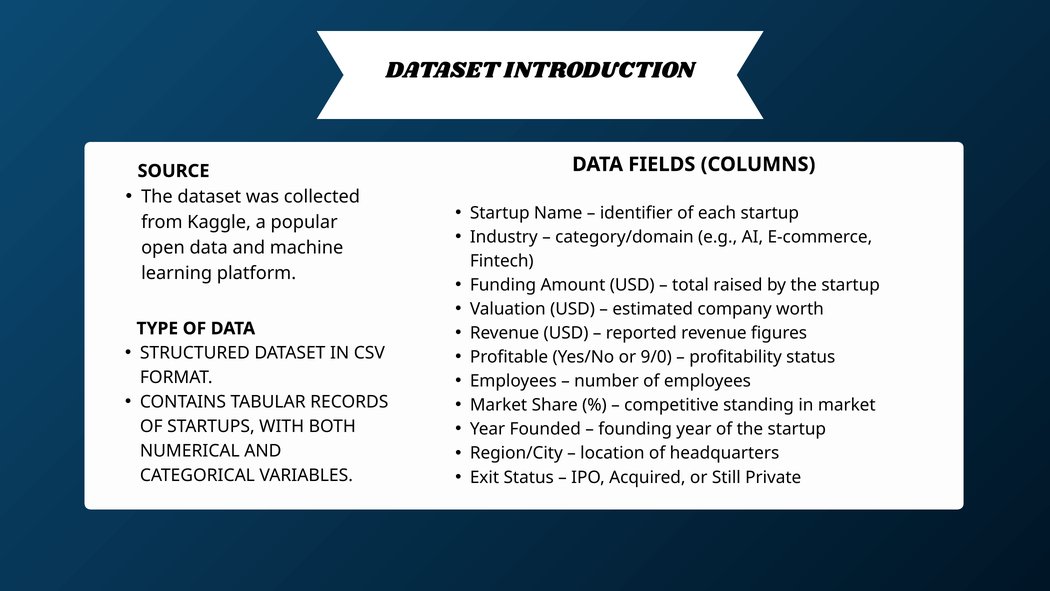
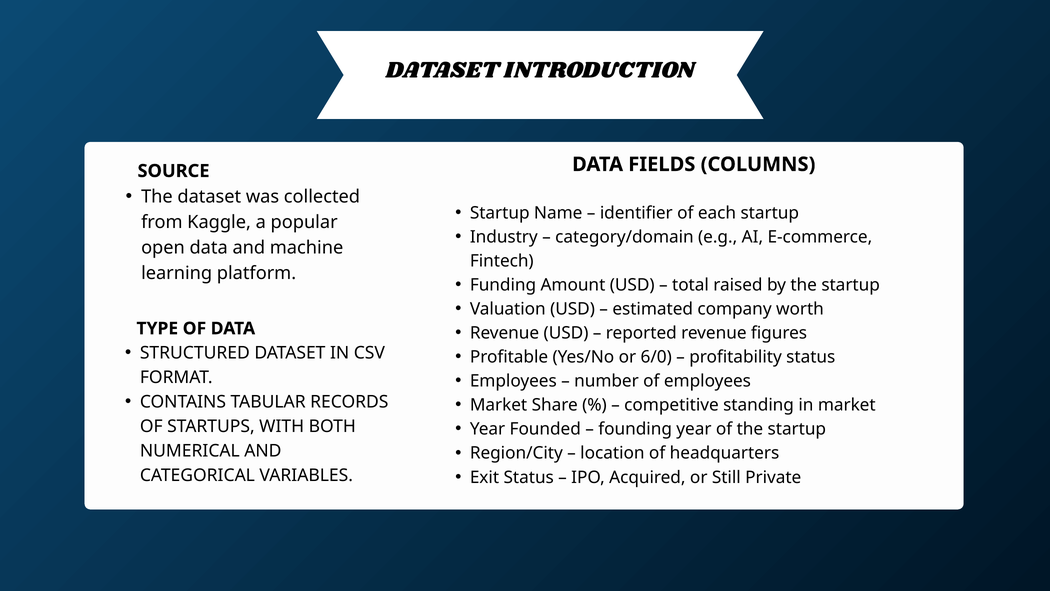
9/0: 9/0 -> 6/0
